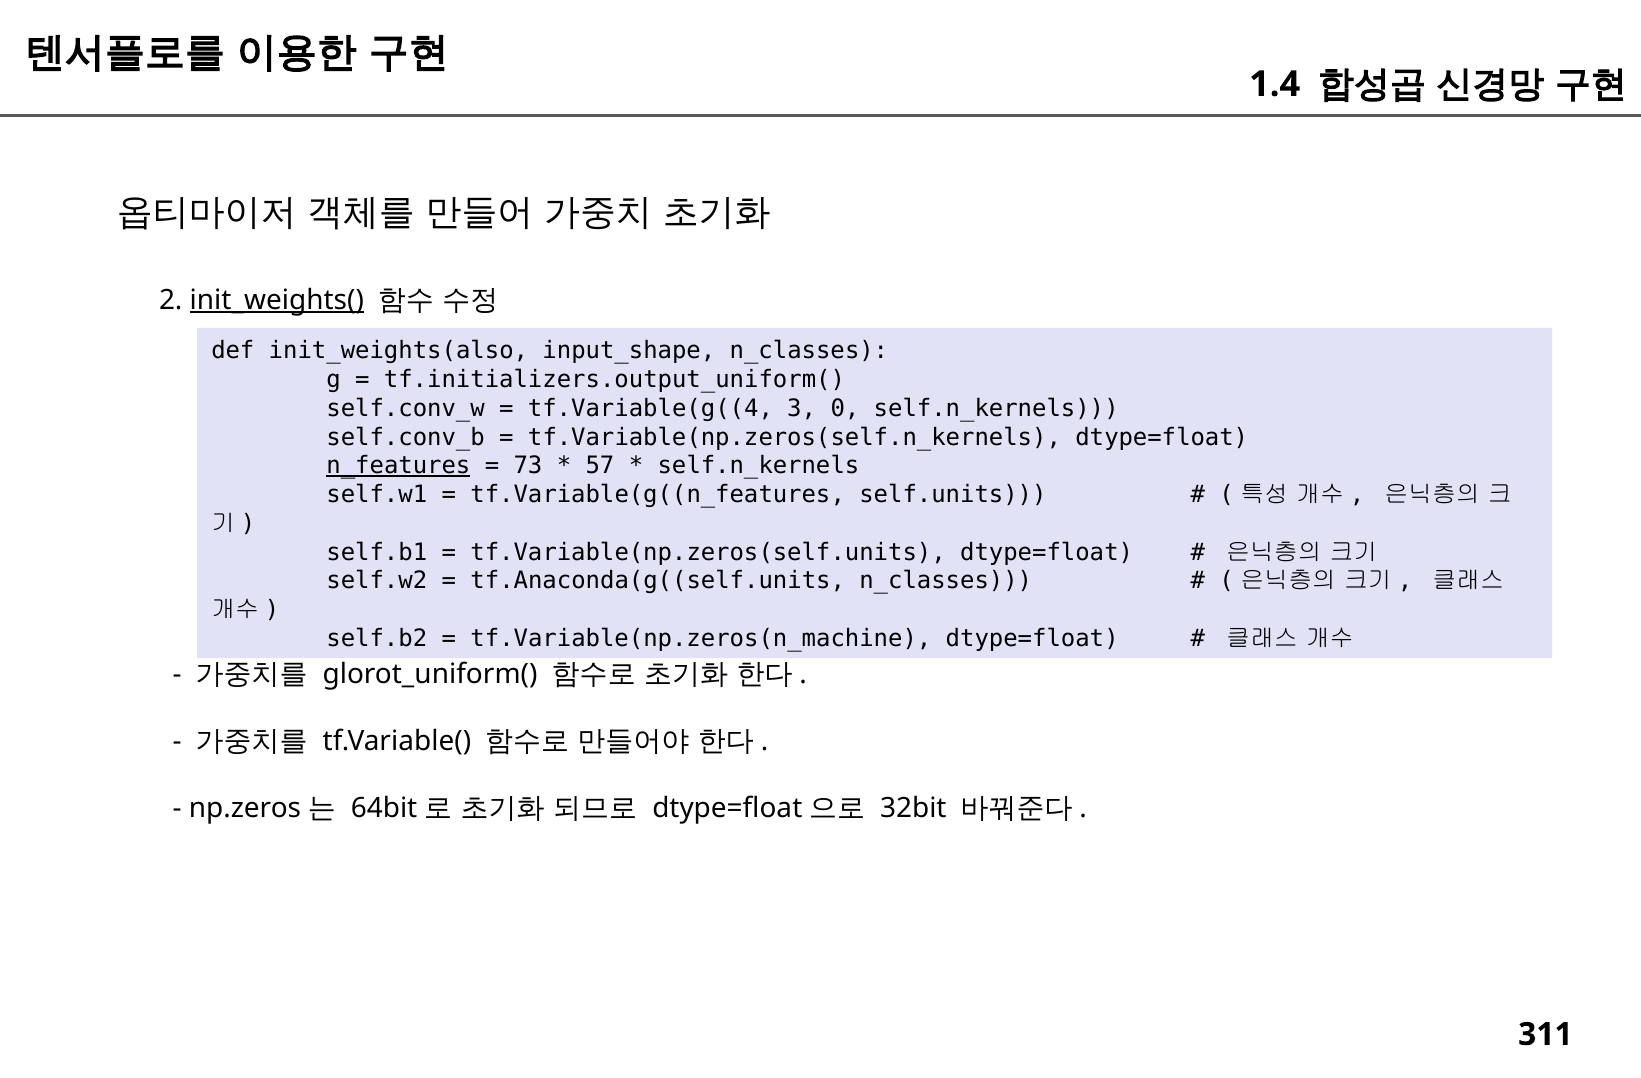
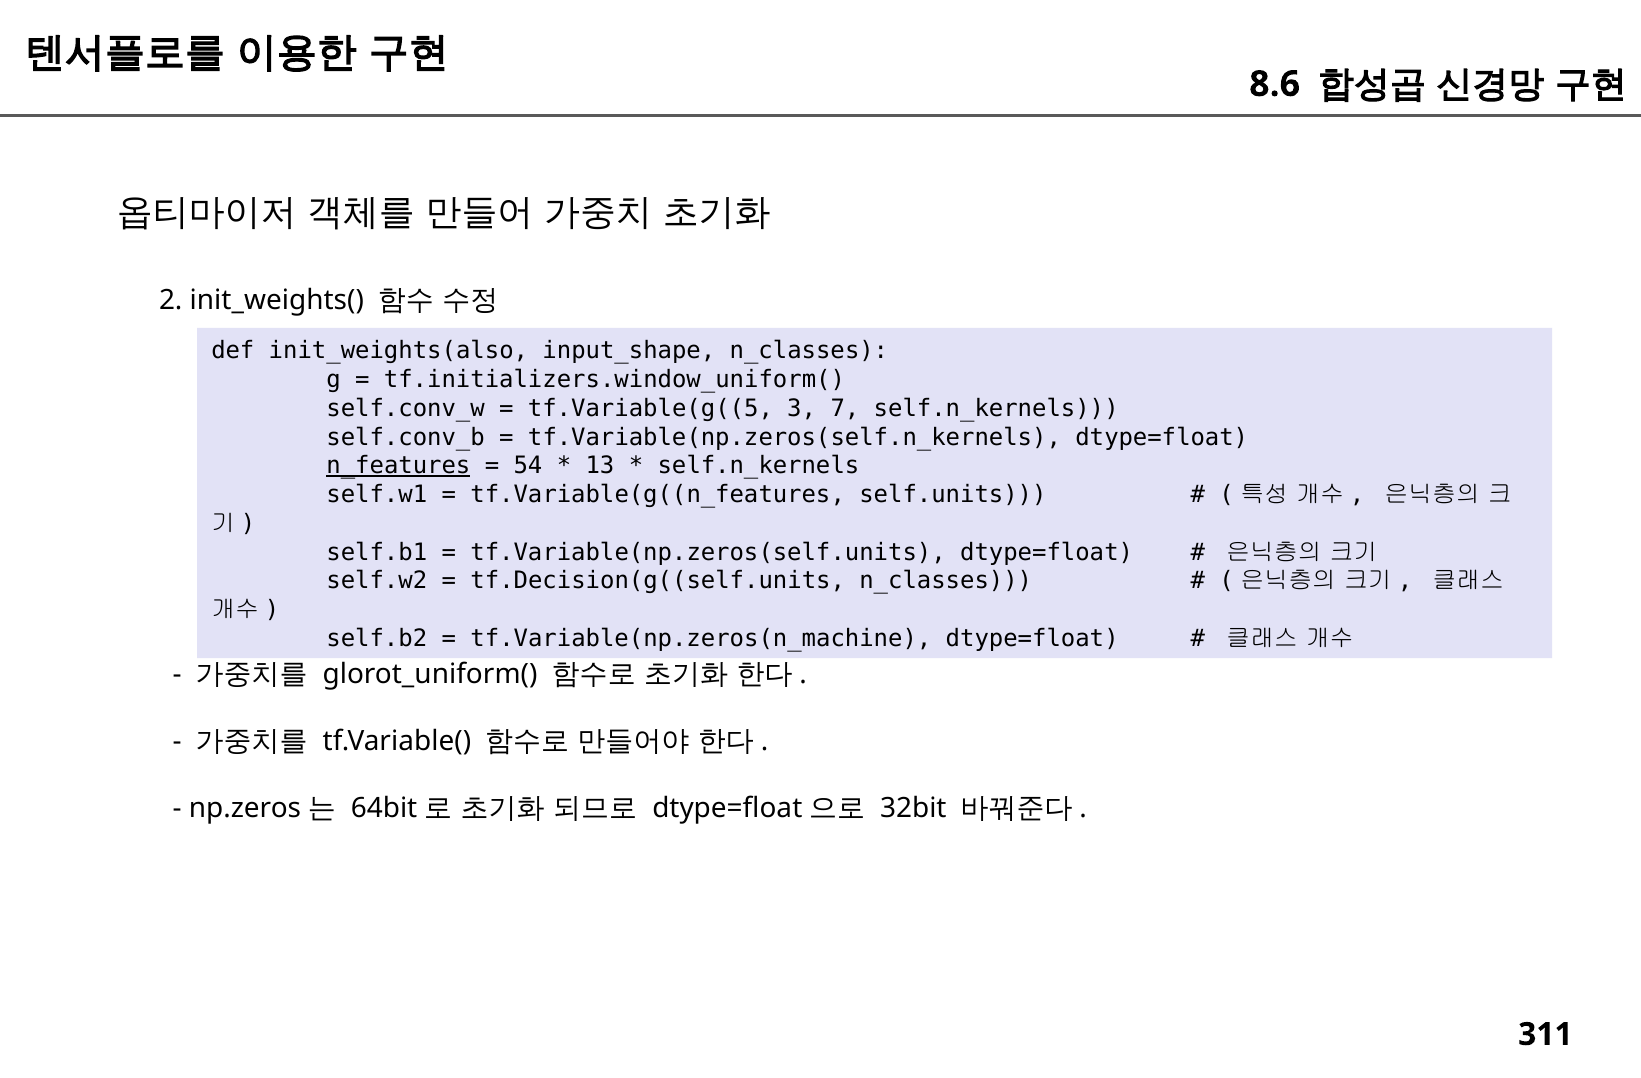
1.4: 1.4 -> 8.6
init_weights( underline: present -> none
tf.initializers.output_uniform(: tf.initializers.output_uniform( -> tf.initializers.window_uniform(
tf.Variable(g((4: tf.Variable(g((4 -> tf.Variable(g((5
0: 0 -> 7
73: 73 -> 54
57: 57 -> 13
tf.Anaconda(g((self.units: tf.Anaconda(g((self.units -> tf.Decision(g((self.units
